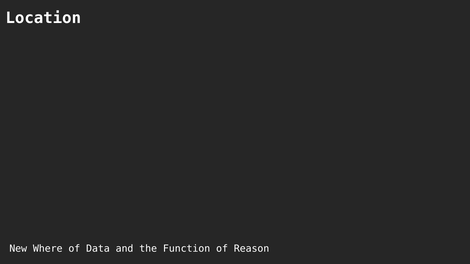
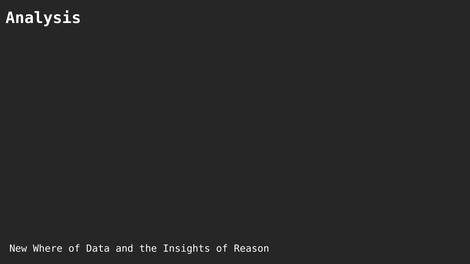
Location: Location -> Analysis
Function: Function -> Insights
